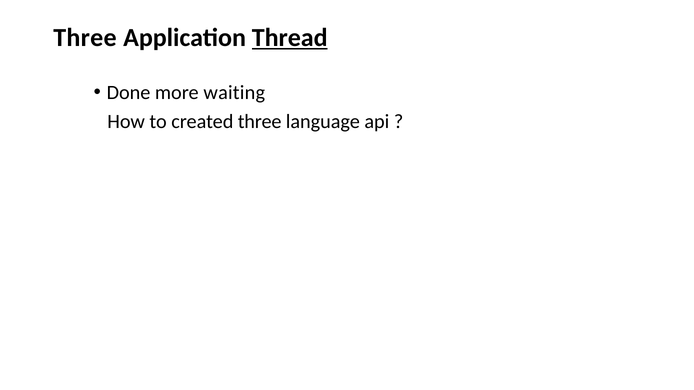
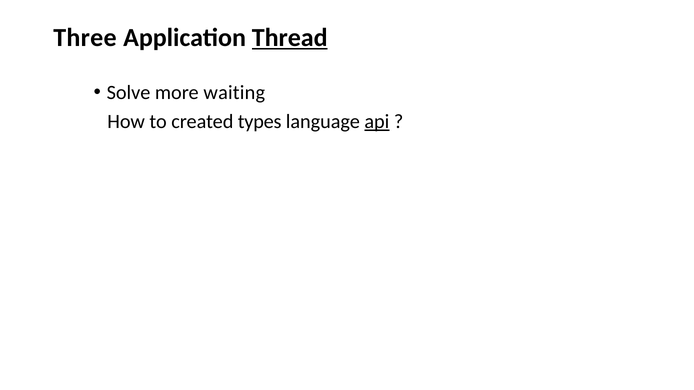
Done: Done -> Solve
created three: three -> types
api underline: none -> present
